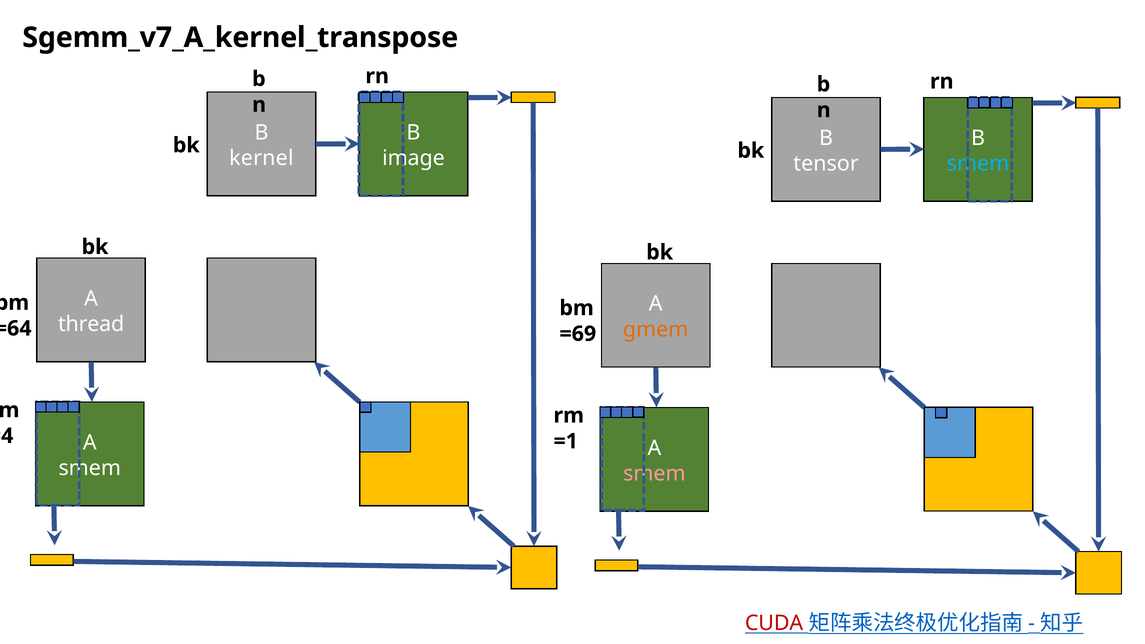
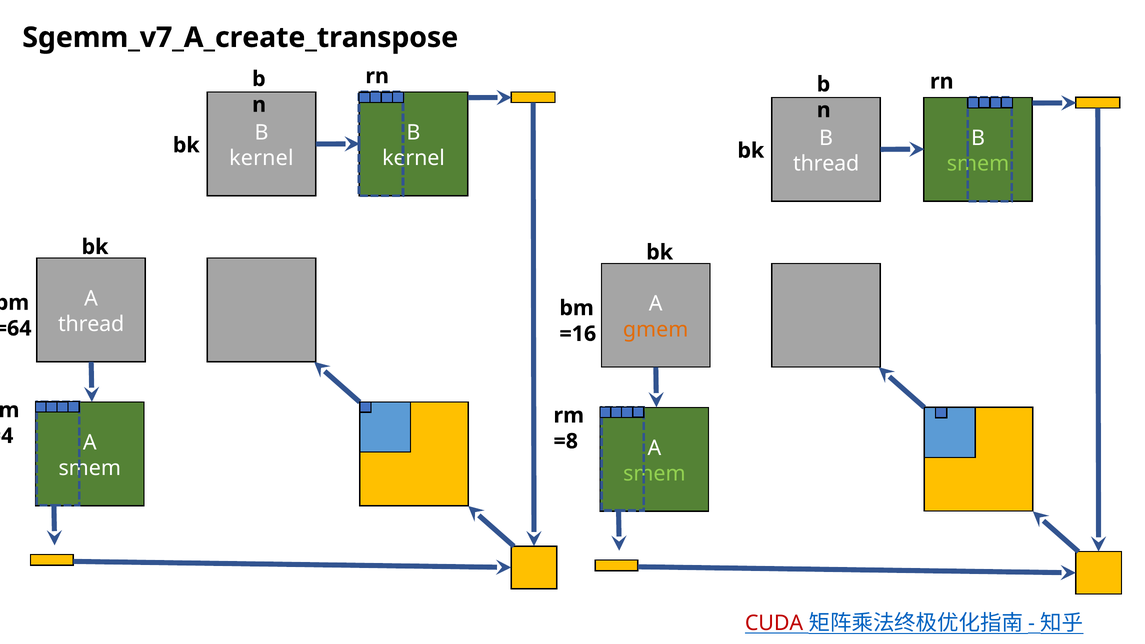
Sgemm_v7_A_kernel_transpose: Sgemm_v7_A_kernel_transpose -> Sgemm_v7_A_create_transpose
image at (413, 158): image -> kernel
tensor at (826, 164): tensor -> thread
smem at (978, 164) colour: light blue -> light green
=69: =69 -> =16
=1: =1 -> =8
smem at (654, 474) colour: pink -> light green
